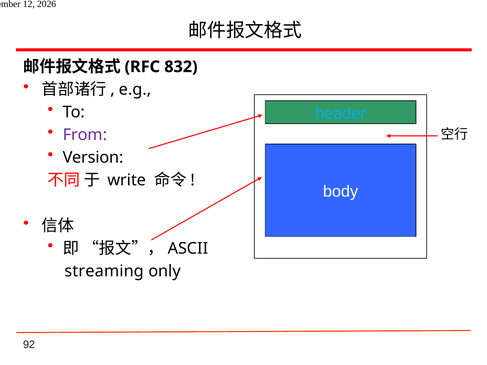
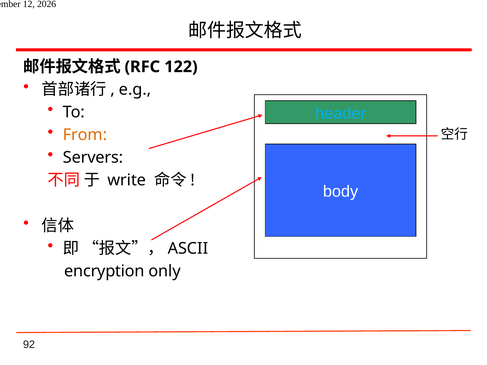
832: 832 -> 122
From colour: purple -> orange
Version: Version -> Servers
streaming: streaming -> encryption
